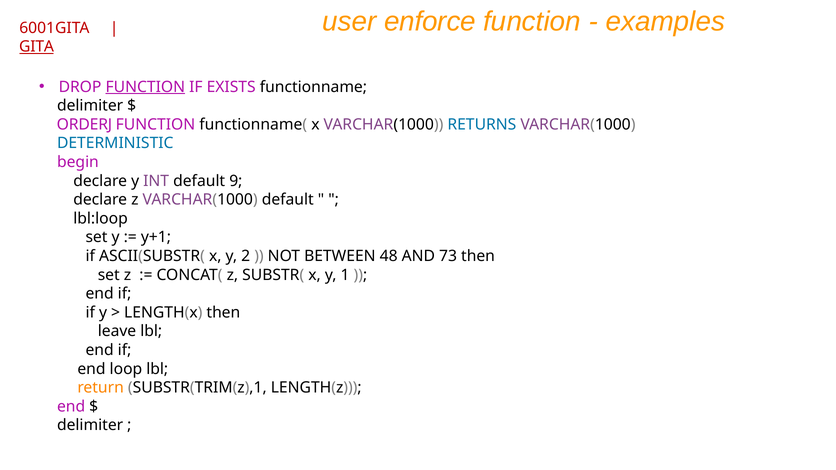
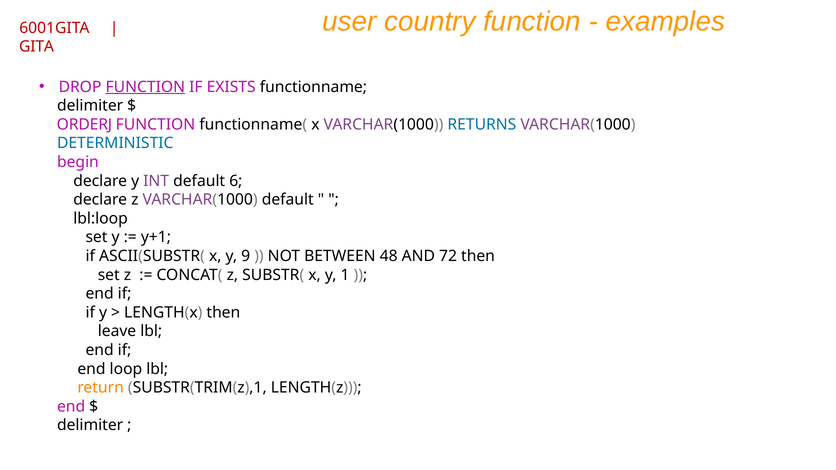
enforce: enforce -> country
GITA underline: present -> none
9: 9 -> 6
2: 2 -> 9
73: 73 -> 72
